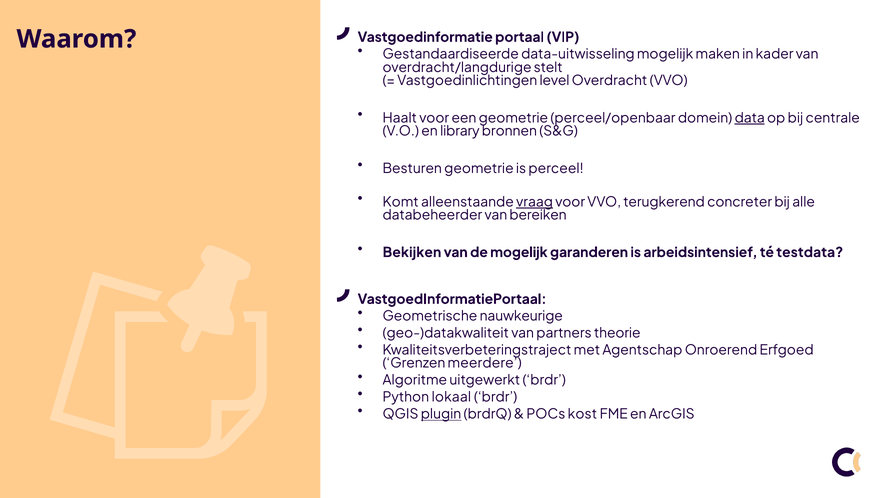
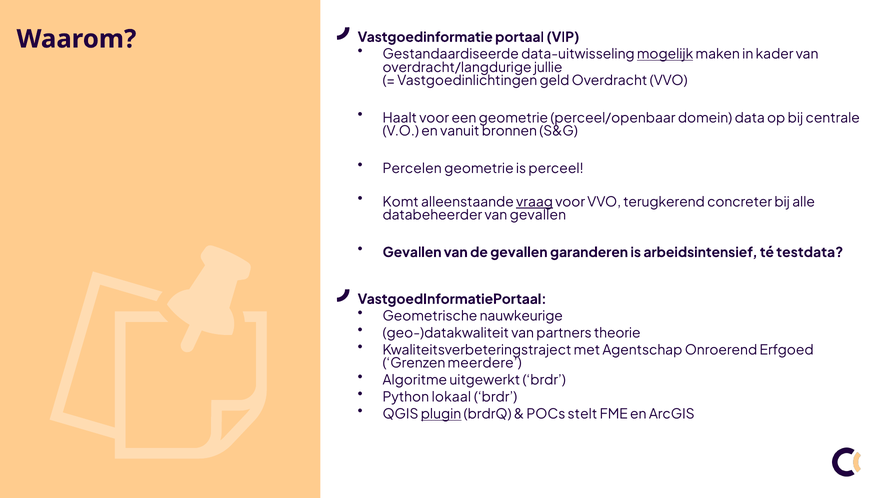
mogelijk at (665, 54) underline: none -> present
stelt: stelt -> jullie
level: level -> geld
data underline: present -> none
library: library -> vanuit
Besturen: Besturen -> Percelen
van bereiken: bereiken -> gevallen
Bekijken at (412, 252): Bekijken -> Gevallen
de mogelijk: mogelijk -> gevallen
kost: kost -> stelt
